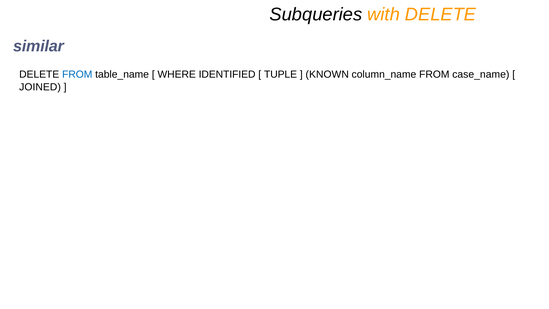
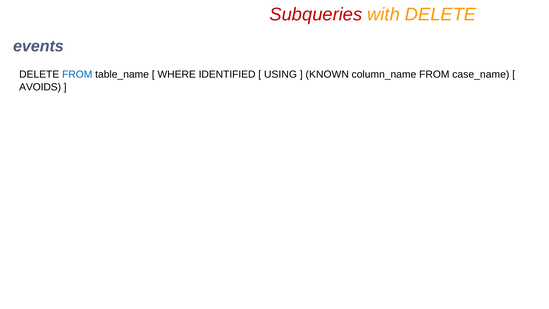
Subqueries colour: black -> red
similar: similar -> events
TUPLE: TUPLE -> USING
JOINED: JOINED -> AVOIDS
